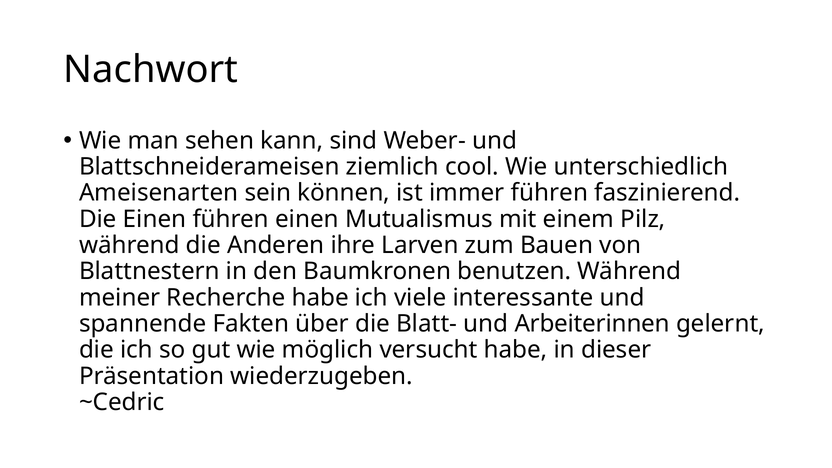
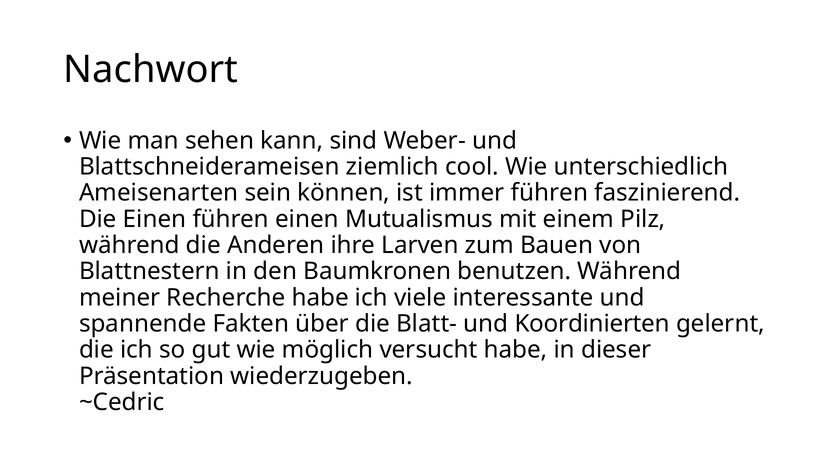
Arbeiterinnen: Arbeiterinnen -> Koordinierten
